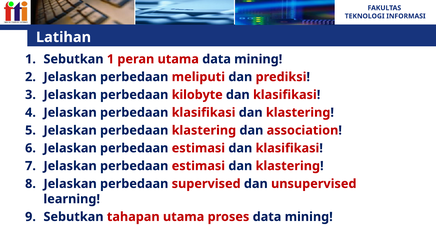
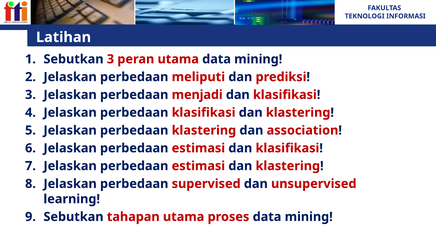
Sebutkan 1: 1 -> 3
kilobyte: kilobyte -> menjadi
